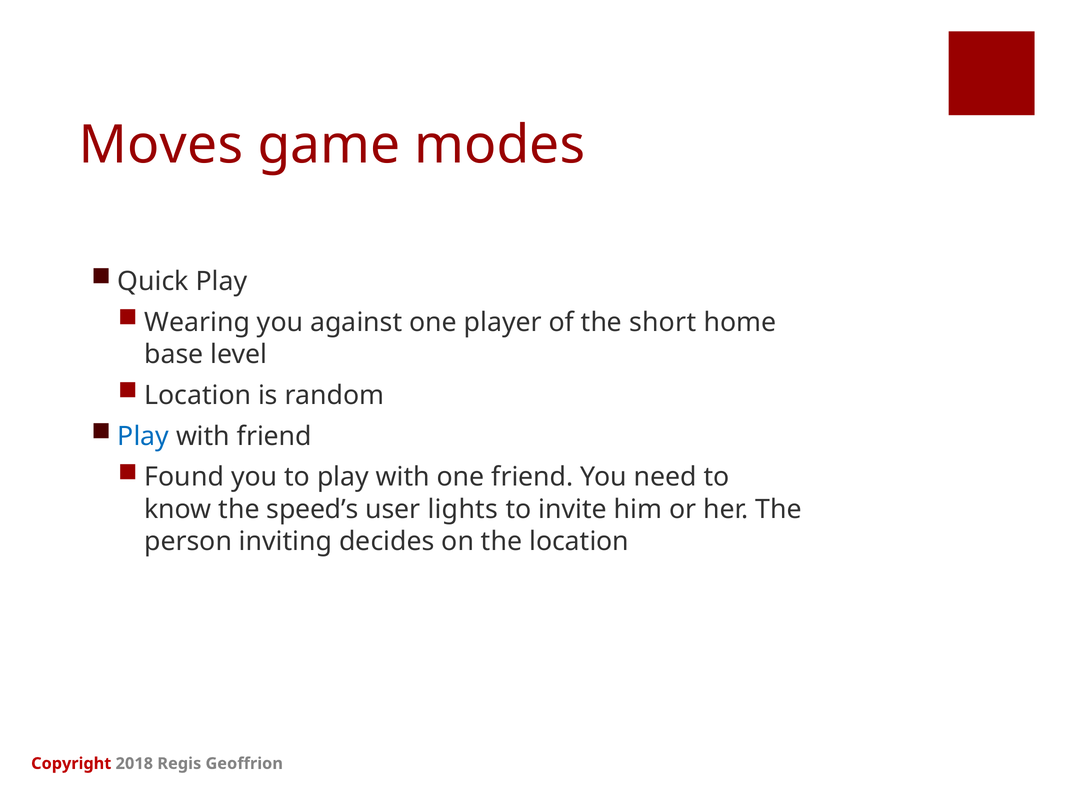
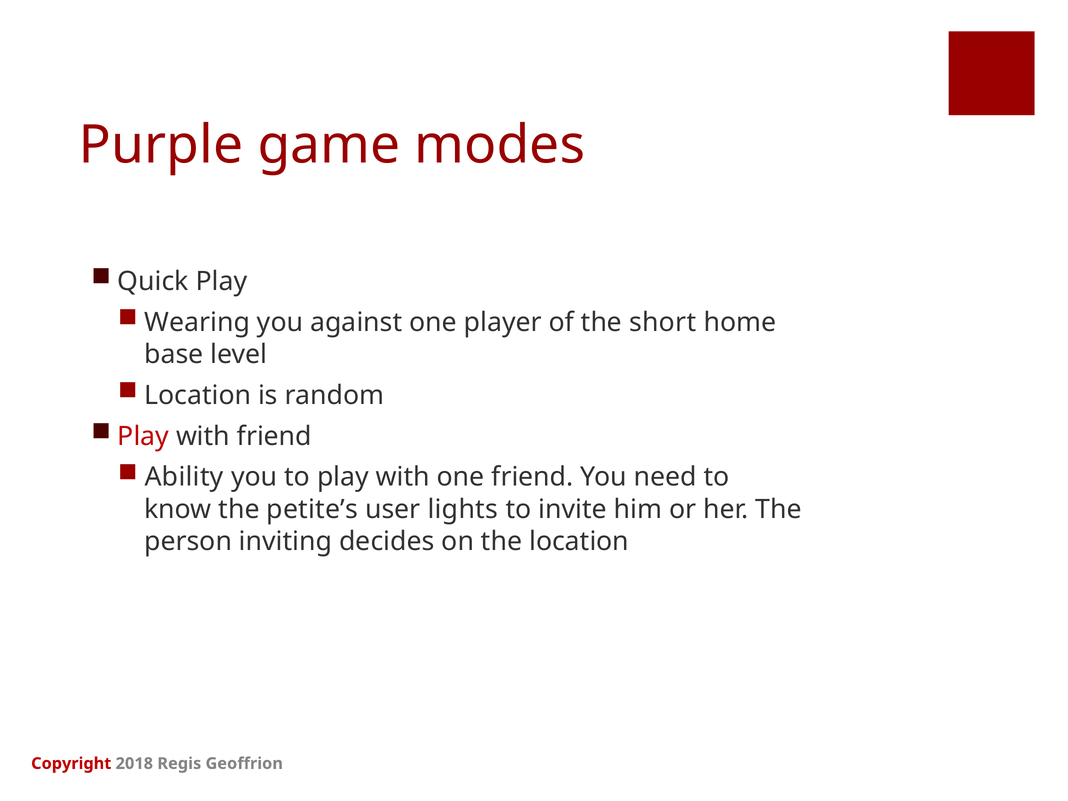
Moves: Moves -> Purple
Play at (143, 436) colour: blue -> red
Found: Found -> Ability
speed’s: speed’s -> petite’s
